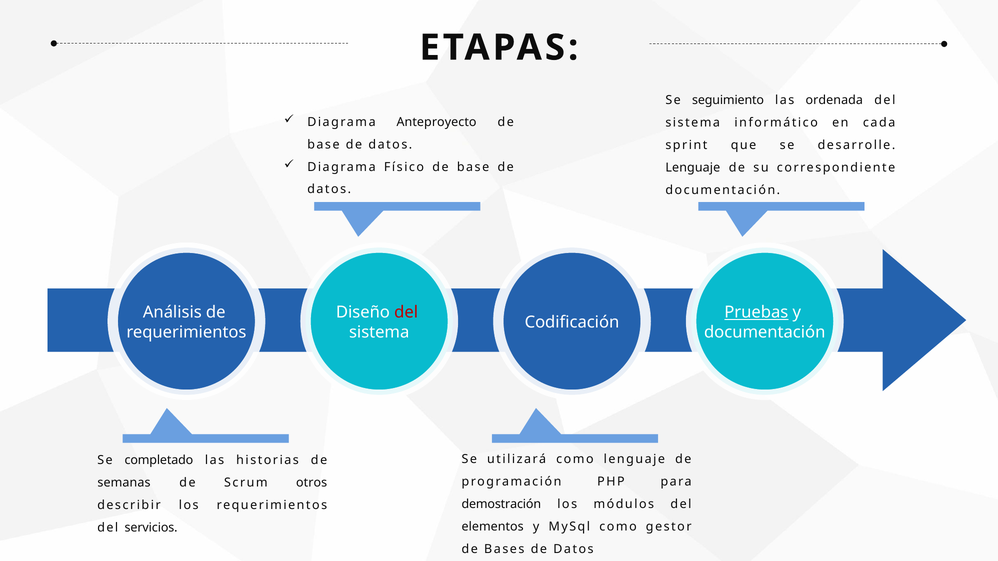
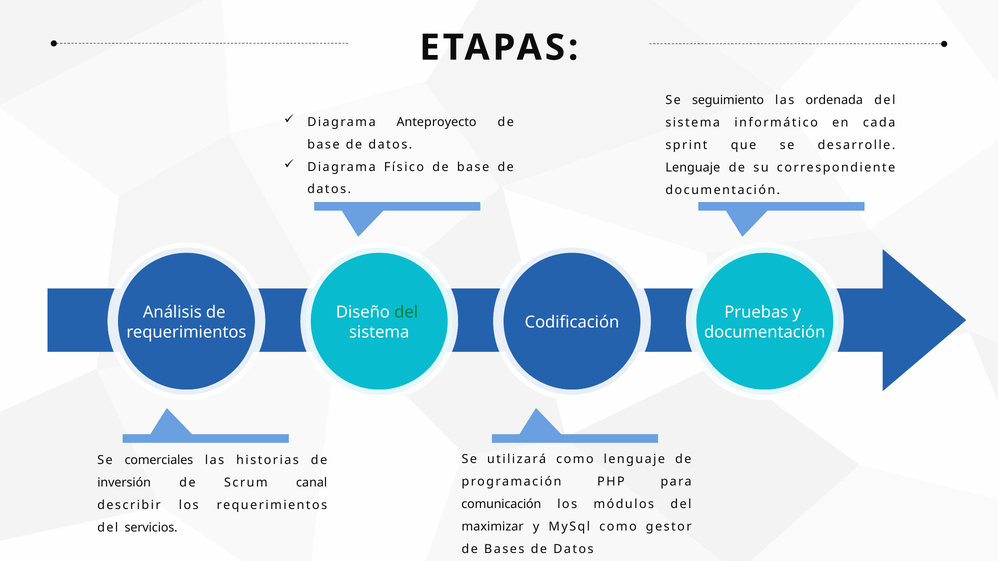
del at (406, 313) colour: red -> green
Pruebas underline: present -> none
completado: completado -> comerciales
semanas: semanas -> inversión
otros: otros -> canal
demostración: demostración -> comunicación
elementos: elementos -> maximizar
